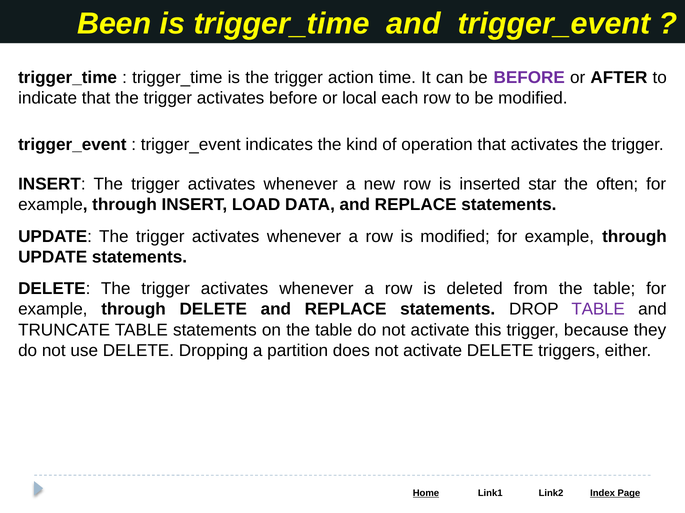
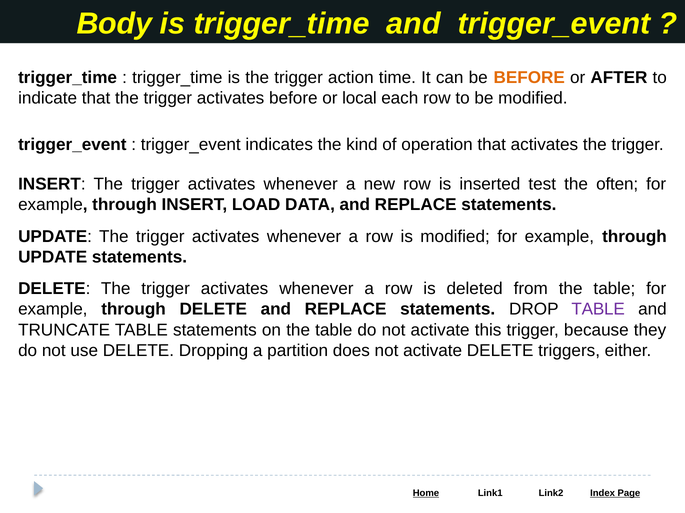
Been: Been -> Body
BEFORE at (529, 78) colour: purple -> orange
star: star -> test
